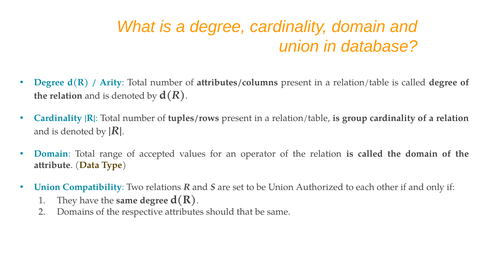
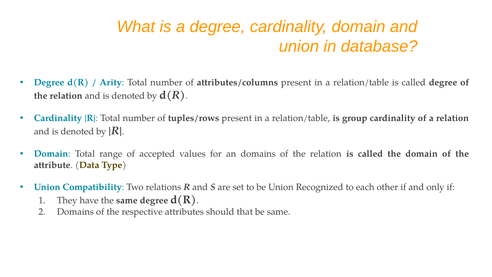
an operator: operator -> domains
Authorized: Authorized -> Recognized
